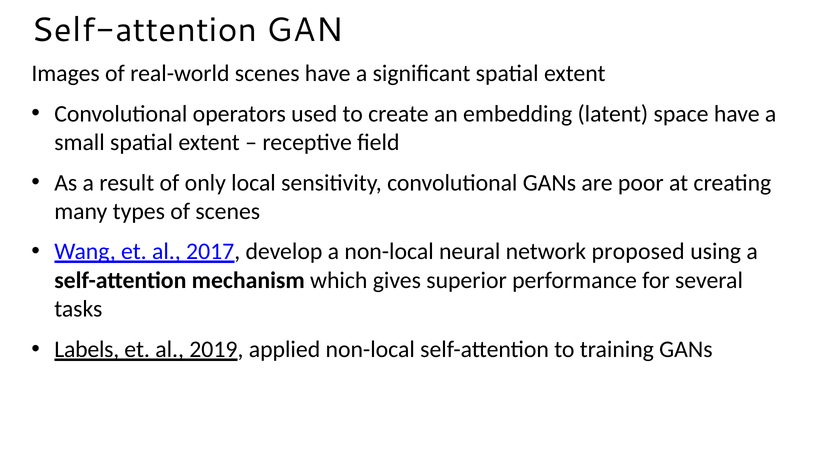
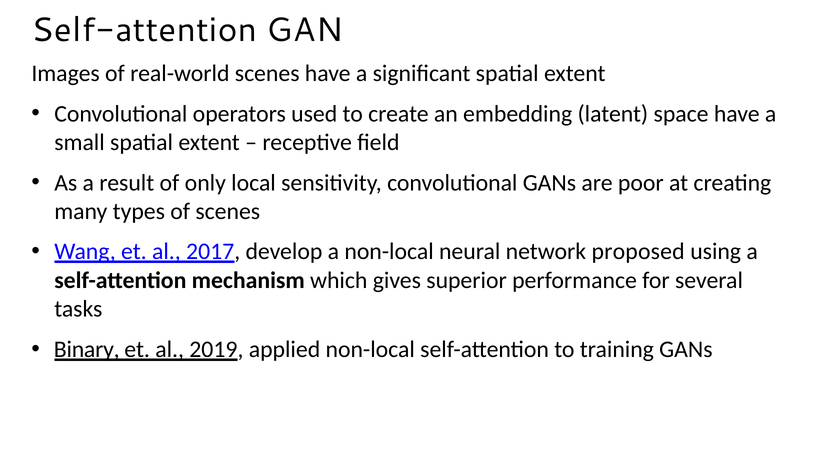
Labels: Labels -> Binary
